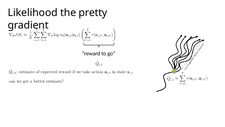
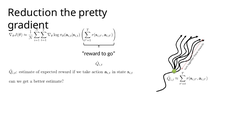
Likelihood: Likelihood -> Reduction
